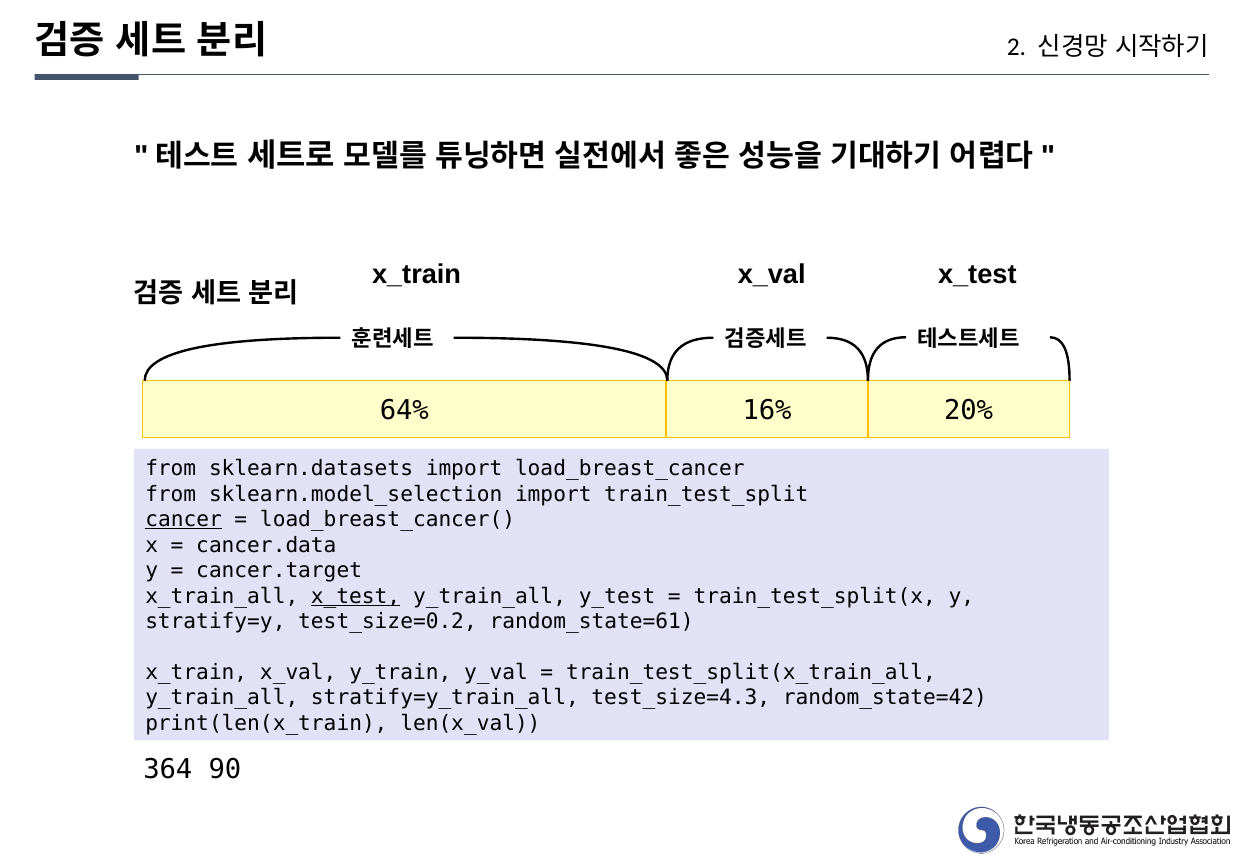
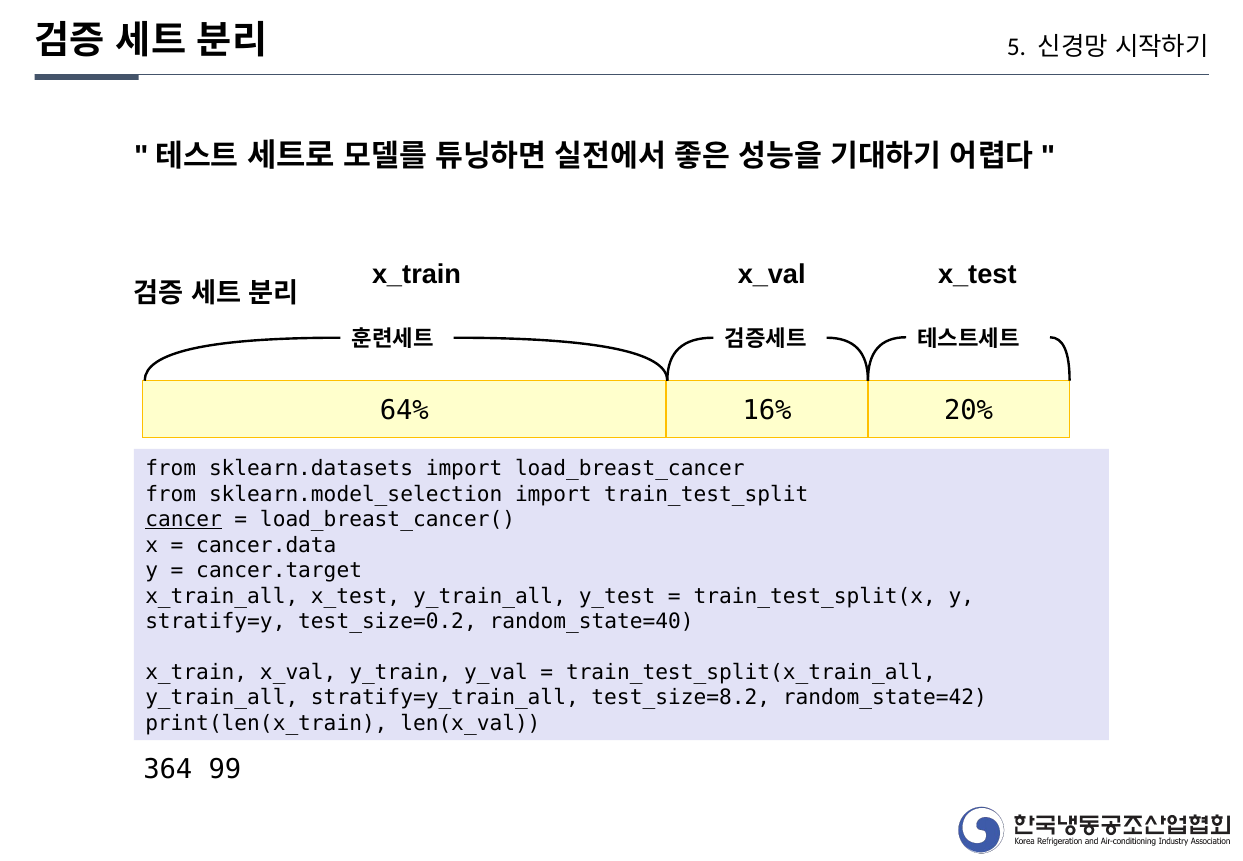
2: 2 -> 5
x_test at (356, 596) underline: present -> none
random_state=61: random_state=61 -> random_state=40
test_size=4.3: test_size=4.3 -> test_size=8.2
90: 90 -> 99
